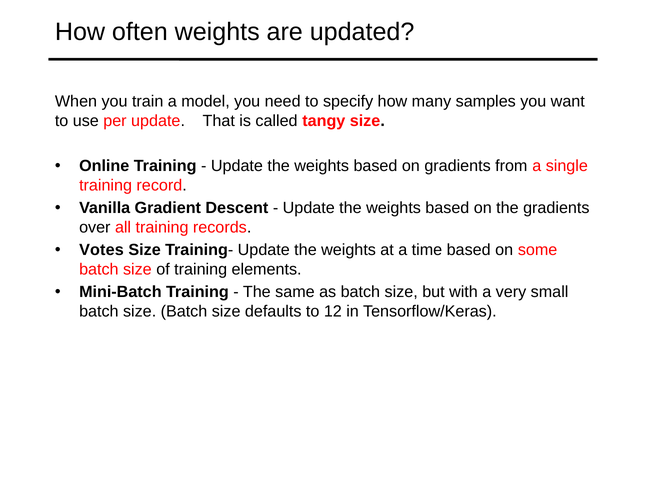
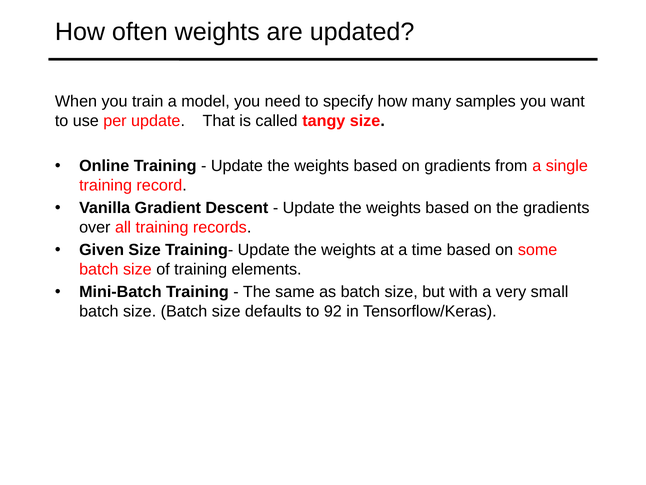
Votes: Votes -> Given
12: 12 -> 92
